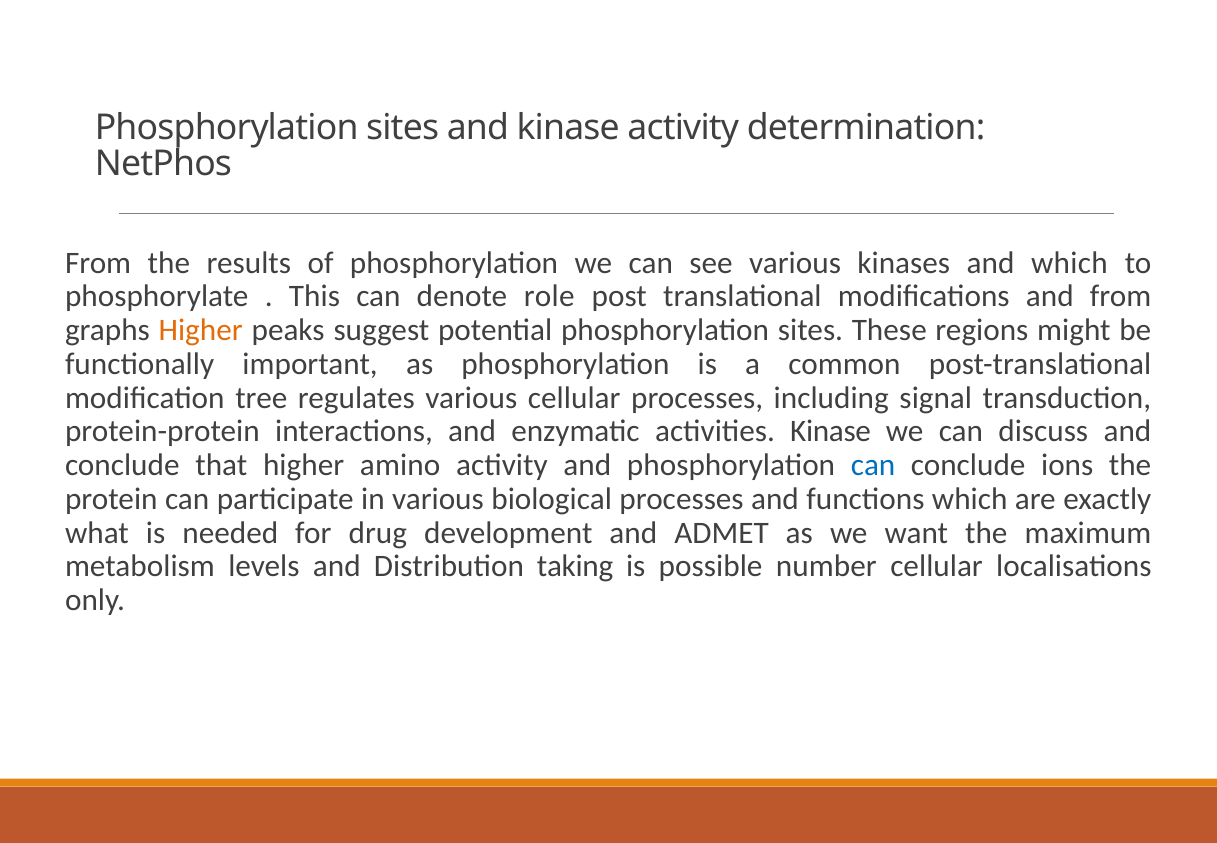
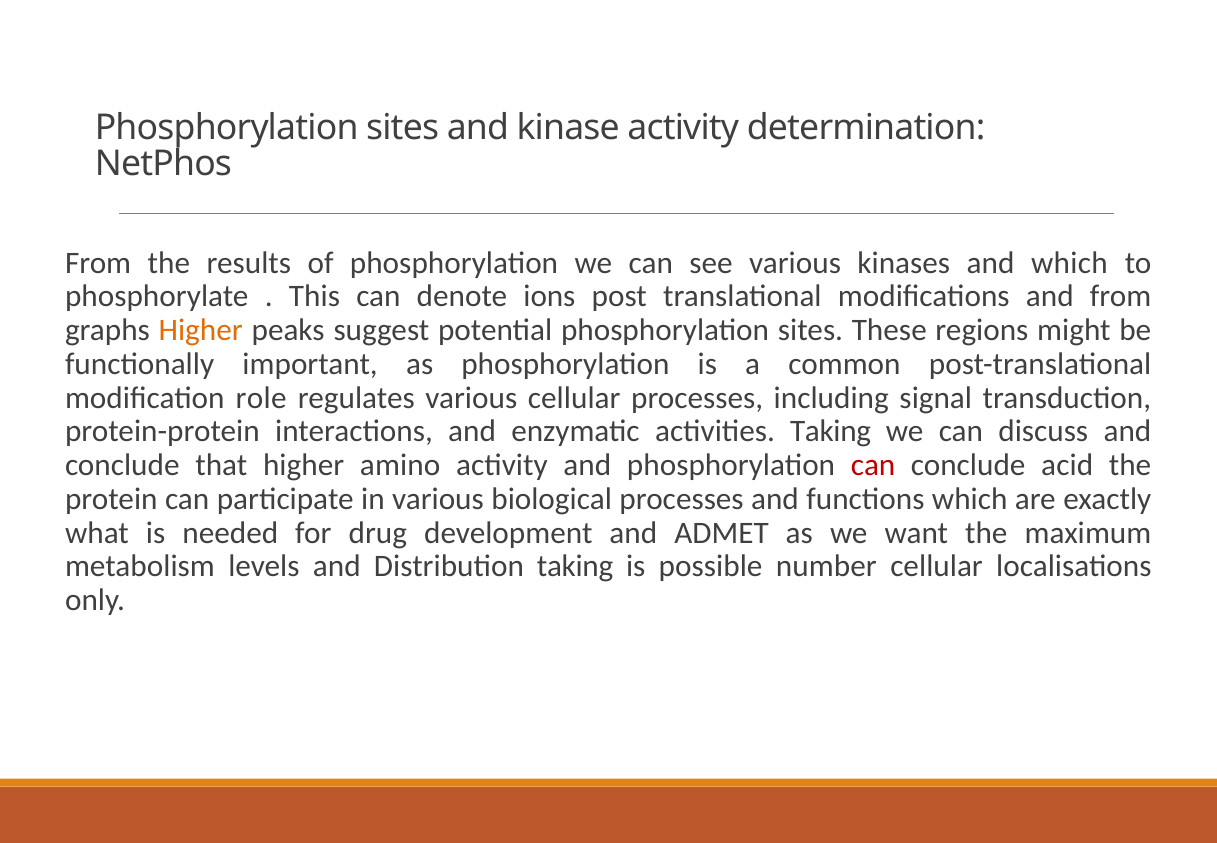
role: role -> ions
tree: tree -> role
activities Kinase: Kinase -> Taking
can at (873, 465) colour: blue -> red
ions: ions -> acid
